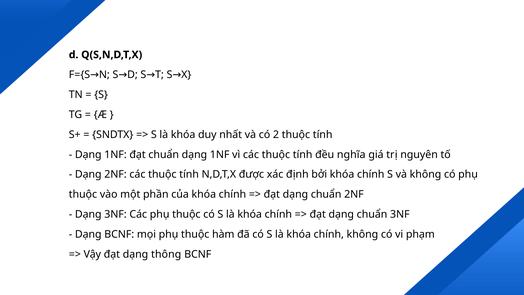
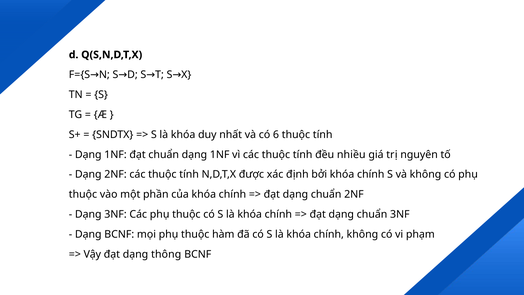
2: 2 -> 6
nghĩa: nghĩa -> nhiều
